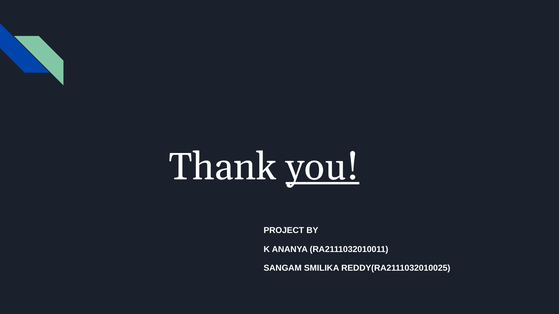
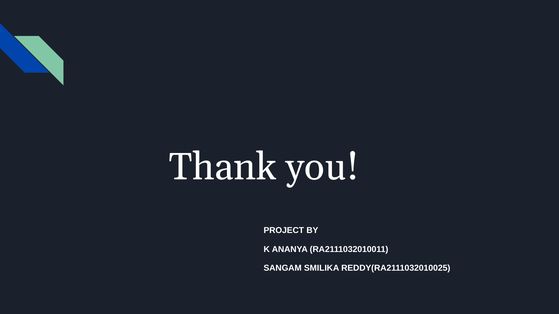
you underline: present -> none
